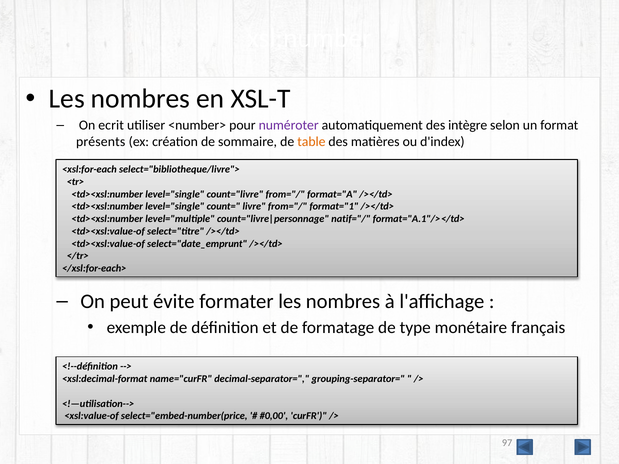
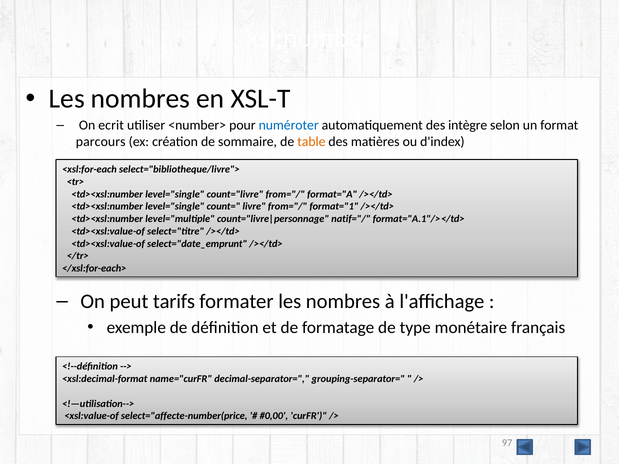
numéroter colour: purple -> blue
présents: présents -> parcours
évite: évite -> tarifs
select="embed-number(price: select="embed-number(price -> select="affecte-number(price
